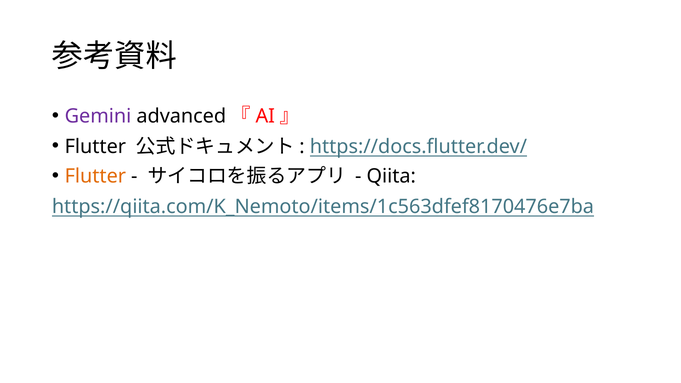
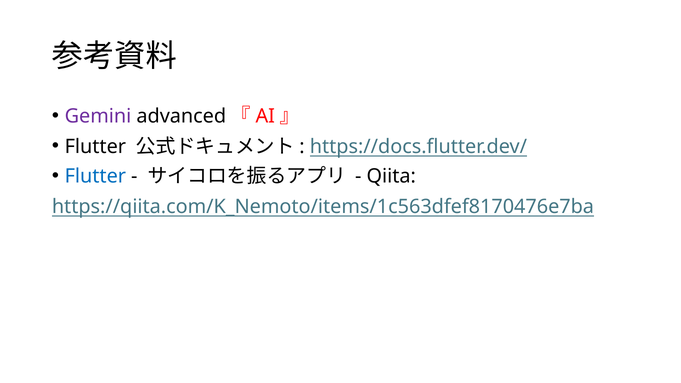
Flutter at (95, 176) colour: orange -> blue
